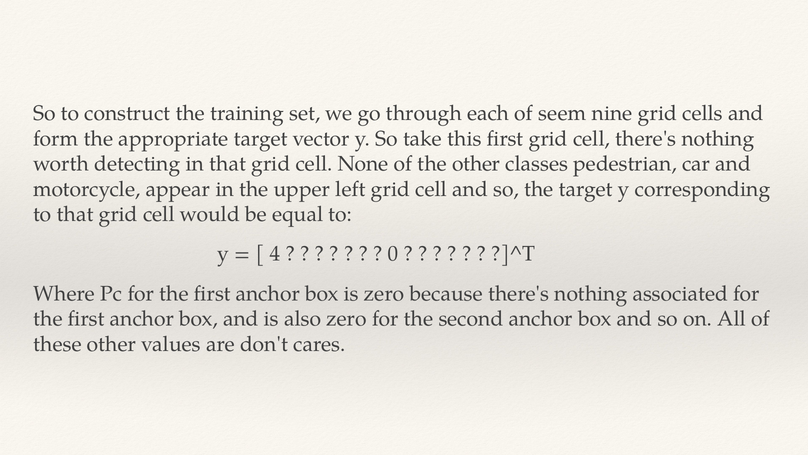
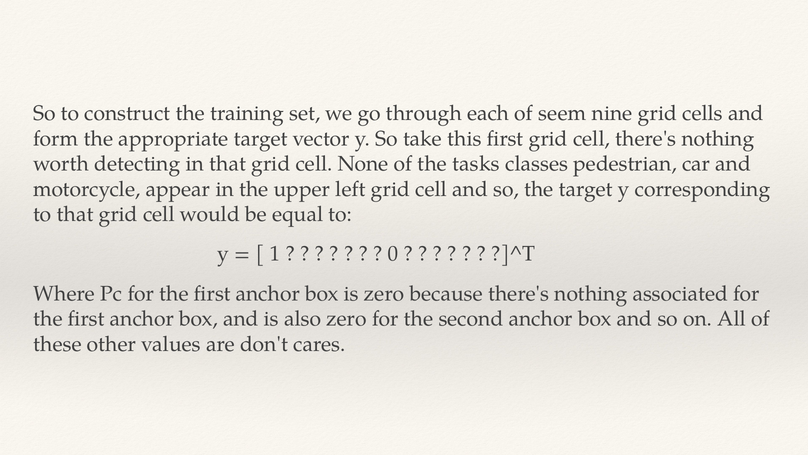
the other: other -> tasks
4: 4 -> 1
